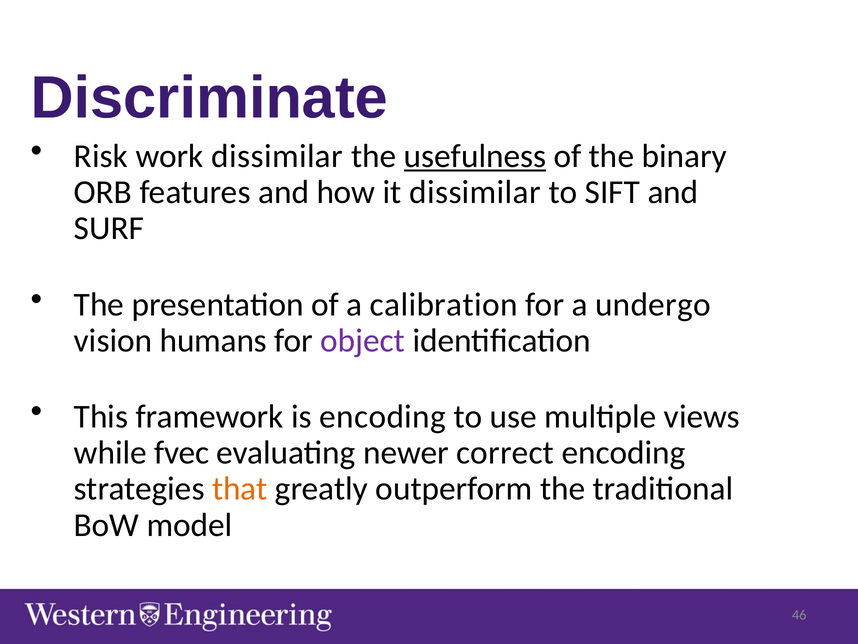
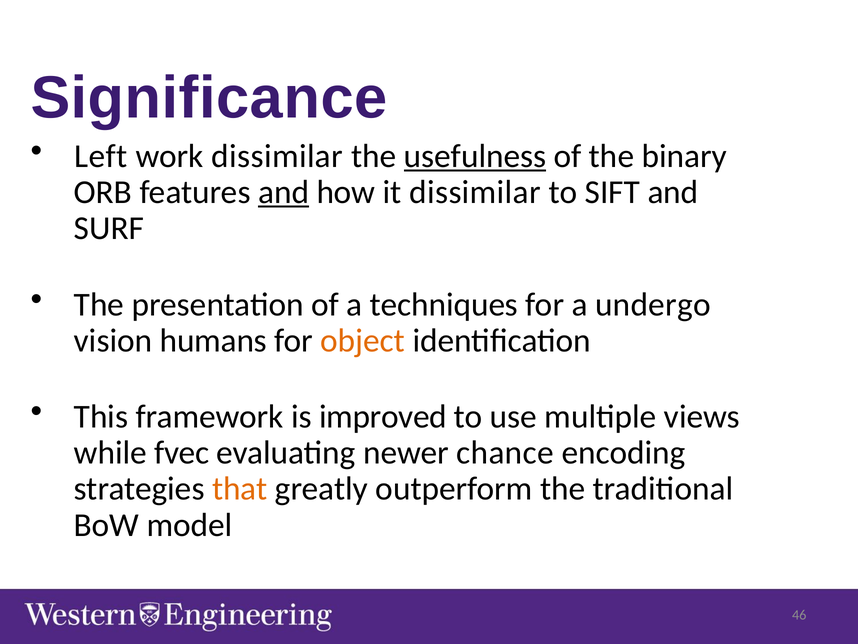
Discriminate: Discriminate -> Significance
Risk: Risk -> Left
and at (284, 192) underline: none -> present
calibration: calibration -> techniques
object colour: purple -> orange
is encoding: encoding -> improved
correct: correct -> chance
